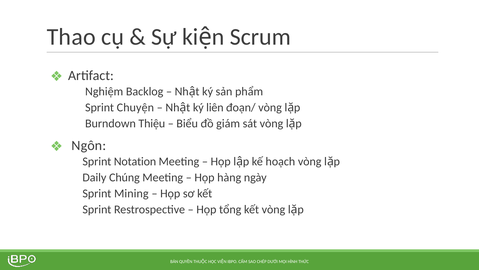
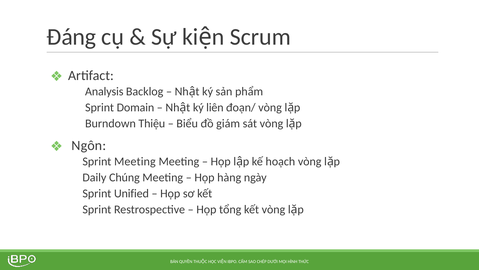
Thao: Thao -> Đáng
Nghiệm: Nghiệm -> Analysis
Chuyện: Chuyện -> Domain
Notation at (135, 161): Notation -> Meeting
Mining: Mining -> Unified
